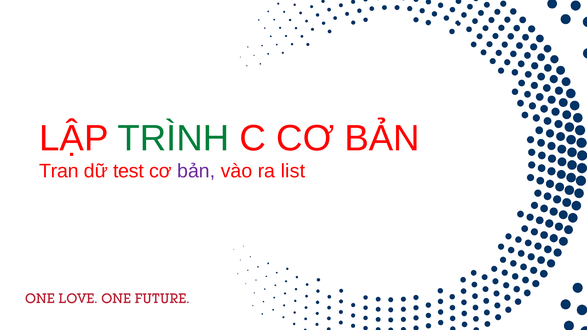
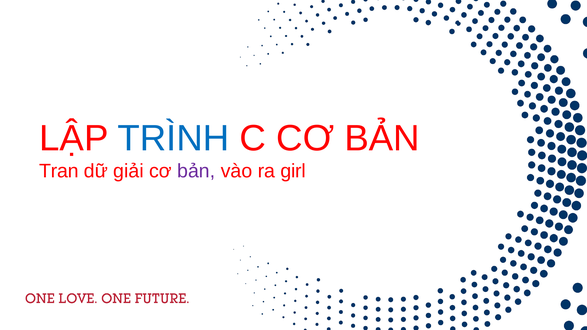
TRÌNH colour: green -> blue
test: test -> giải
list: list -> girl
